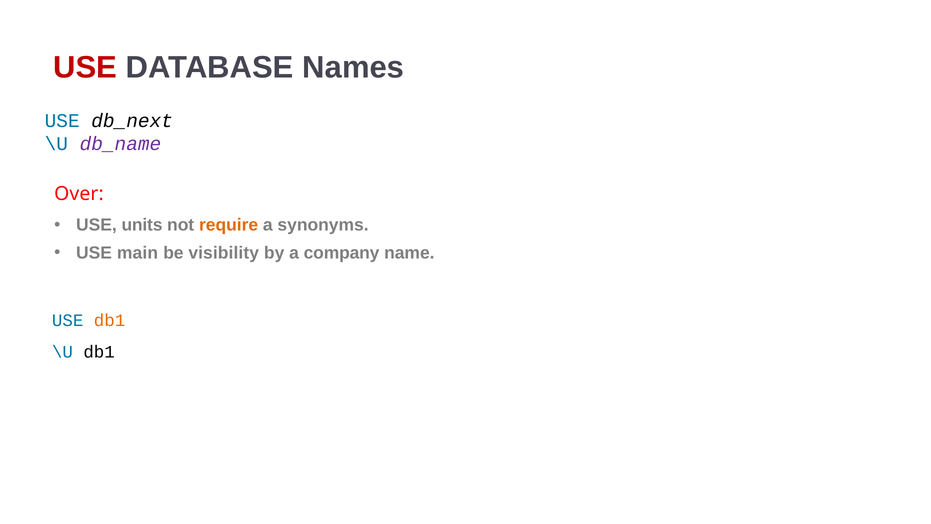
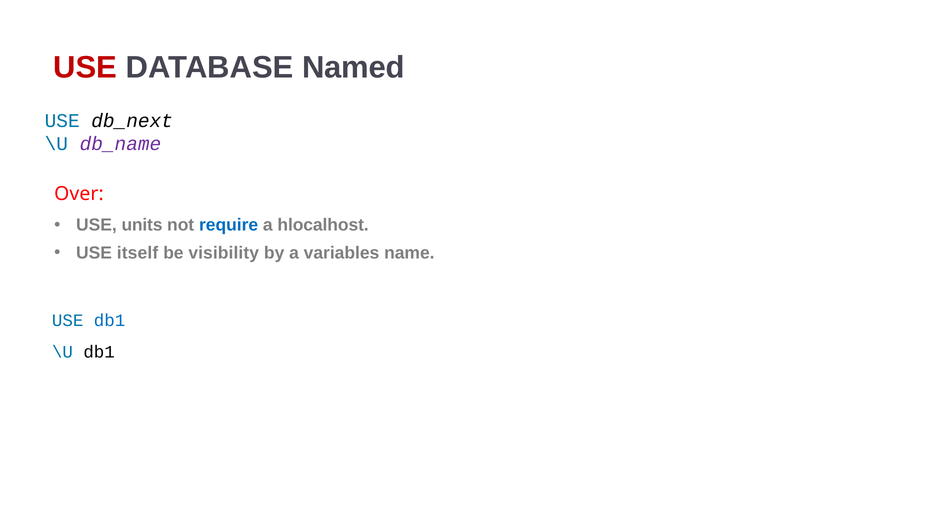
Names: Names -> Named
require colour: orange -> blue
synonyms: synonyms -> hlocalhost
main: main -> itself
company: company -> variables
db1 at (110, 320) colour: orange -> blue
